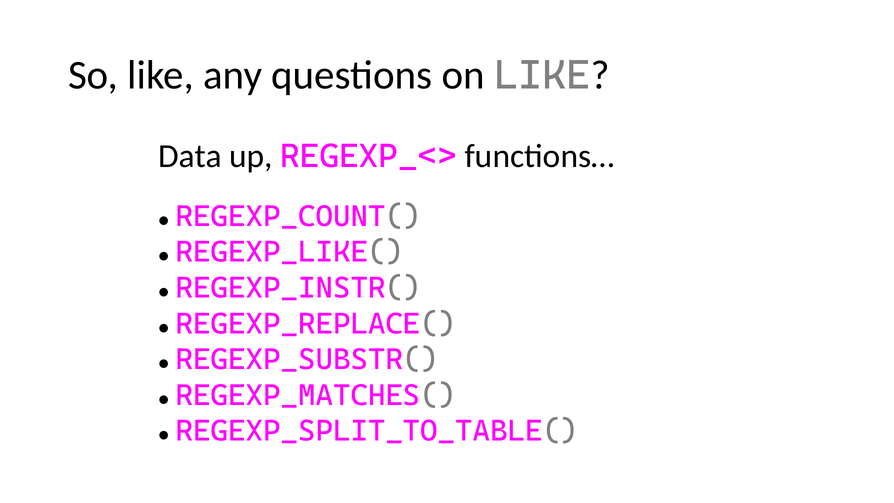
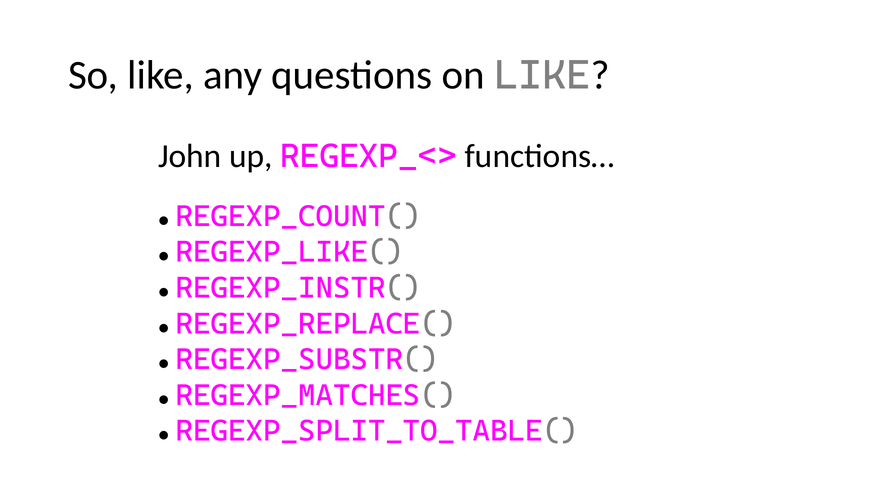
Data: Data -> John
